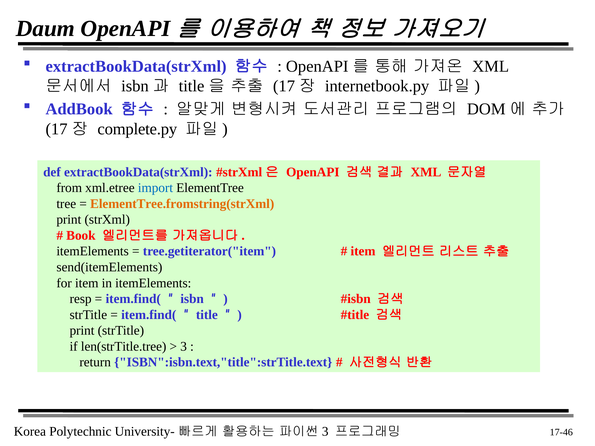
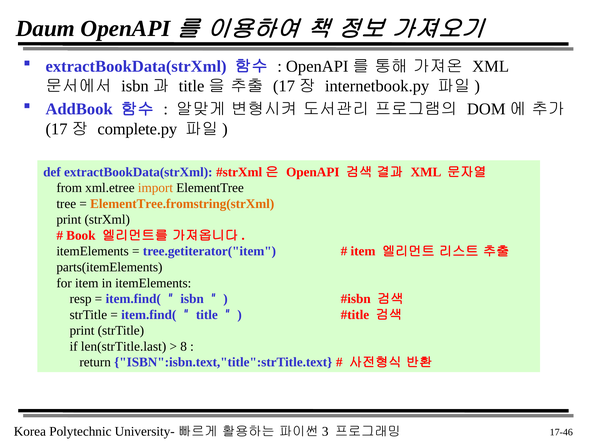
import colour: blue -> orange
send(itemElements: send(itemElements -> parts(itemElements
len(strTitle.tree: len(strTitle.tree -> len(strTitle.last
3: 3 -> 8
